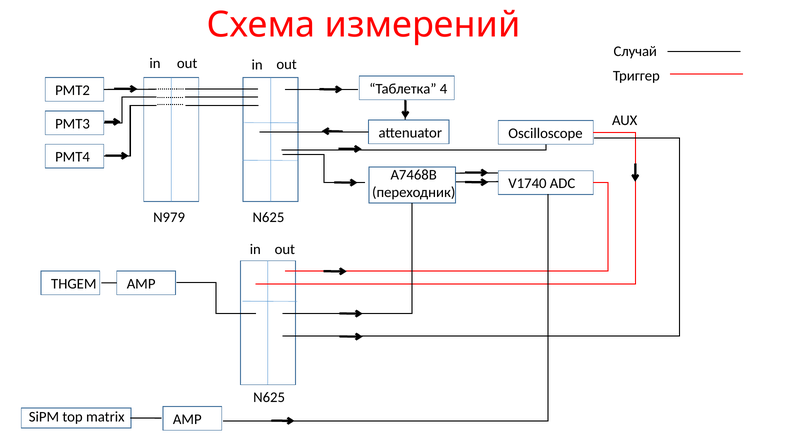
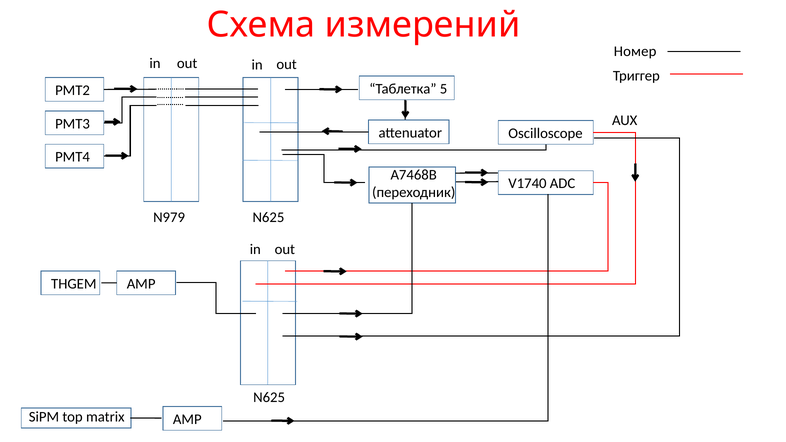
Случай: Случай -> Номер
4: 4 -> 5
